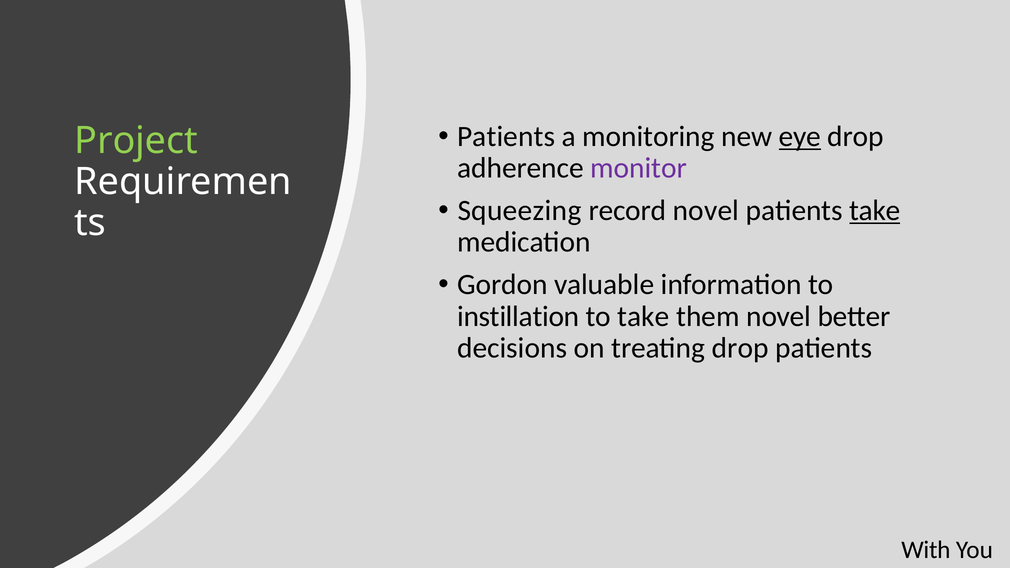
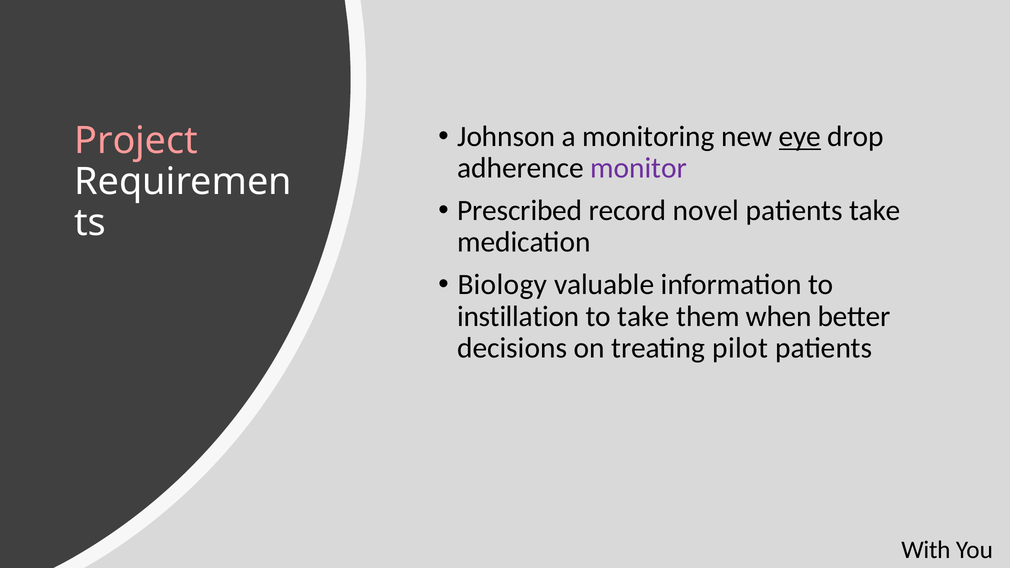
Patients at (506, 136): Patients -> Johnson
Project colour: light green -> pink
Squeezing: Squeezing -> Prescribed
take at (875, 211) underline: present -> none
Gordon: Gordon -> Biology
them novel: novel -> when
treating drop: drop -> pilot
